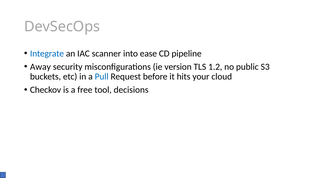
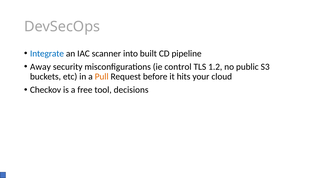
ease: ease -> built
version: version -> control
Pull colour: blue -> orange
